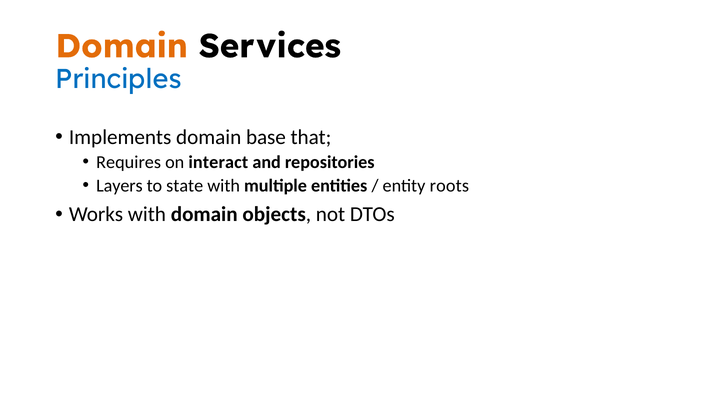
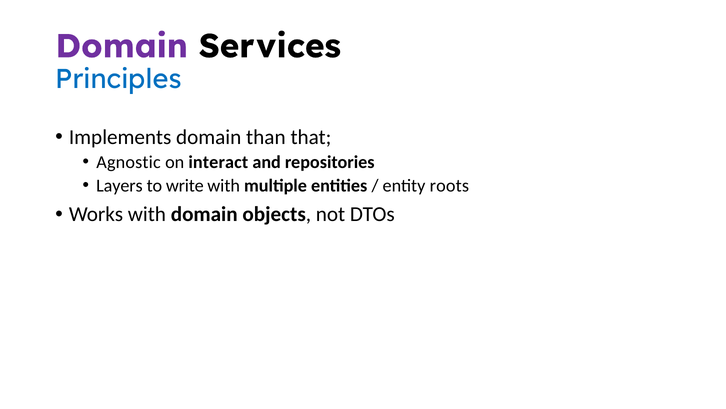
Domain at (122, 46) colour: orange -> purple
base: base -> than
Requires: Requires -> Agnostic
state: state -> write
